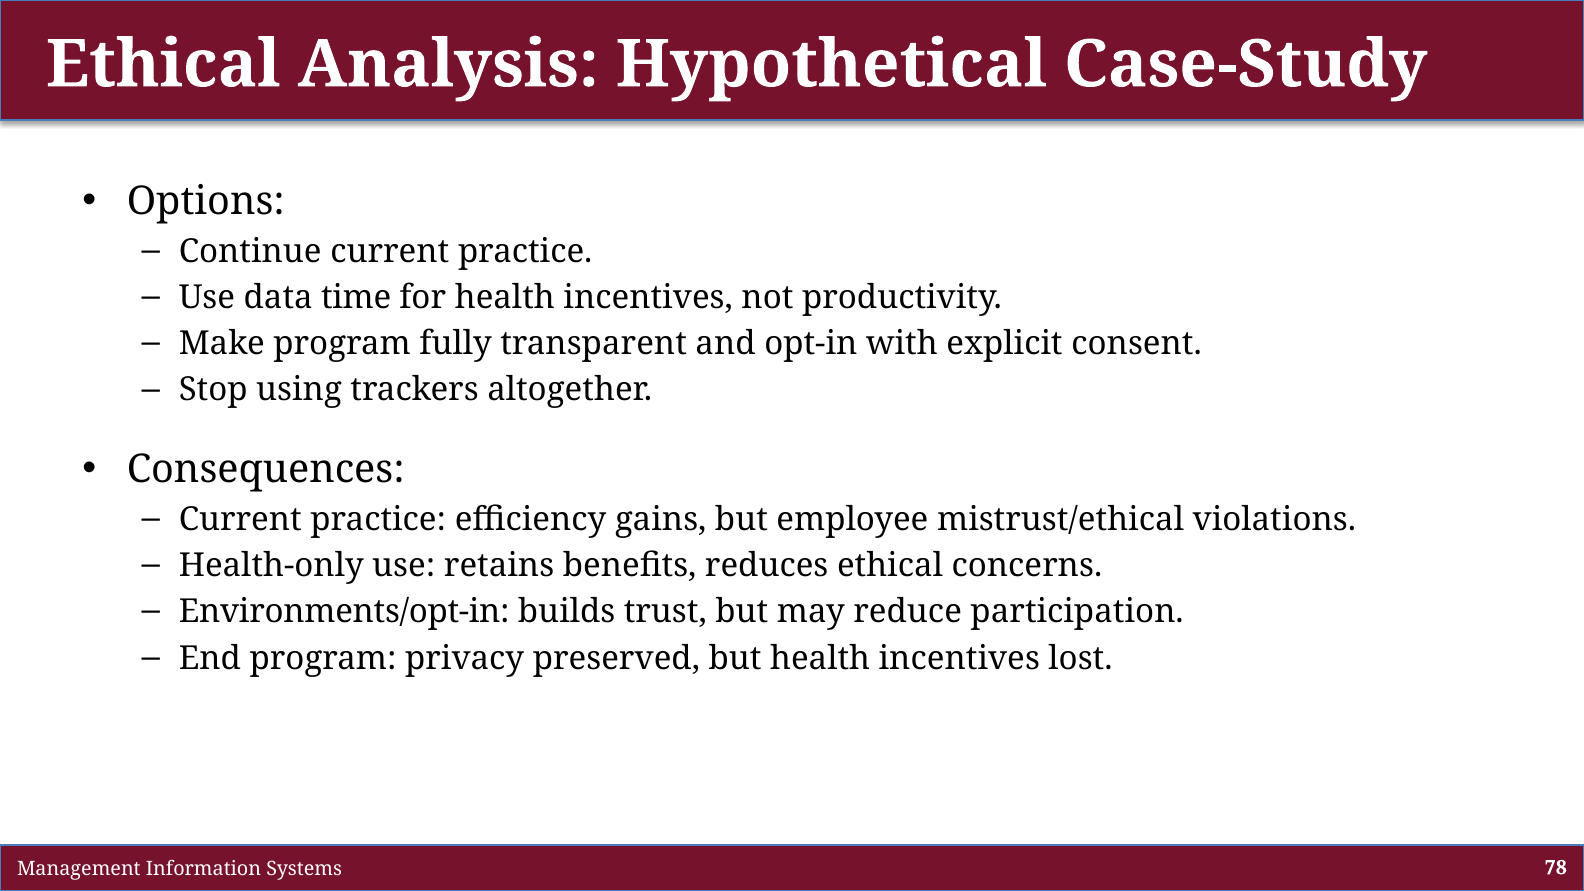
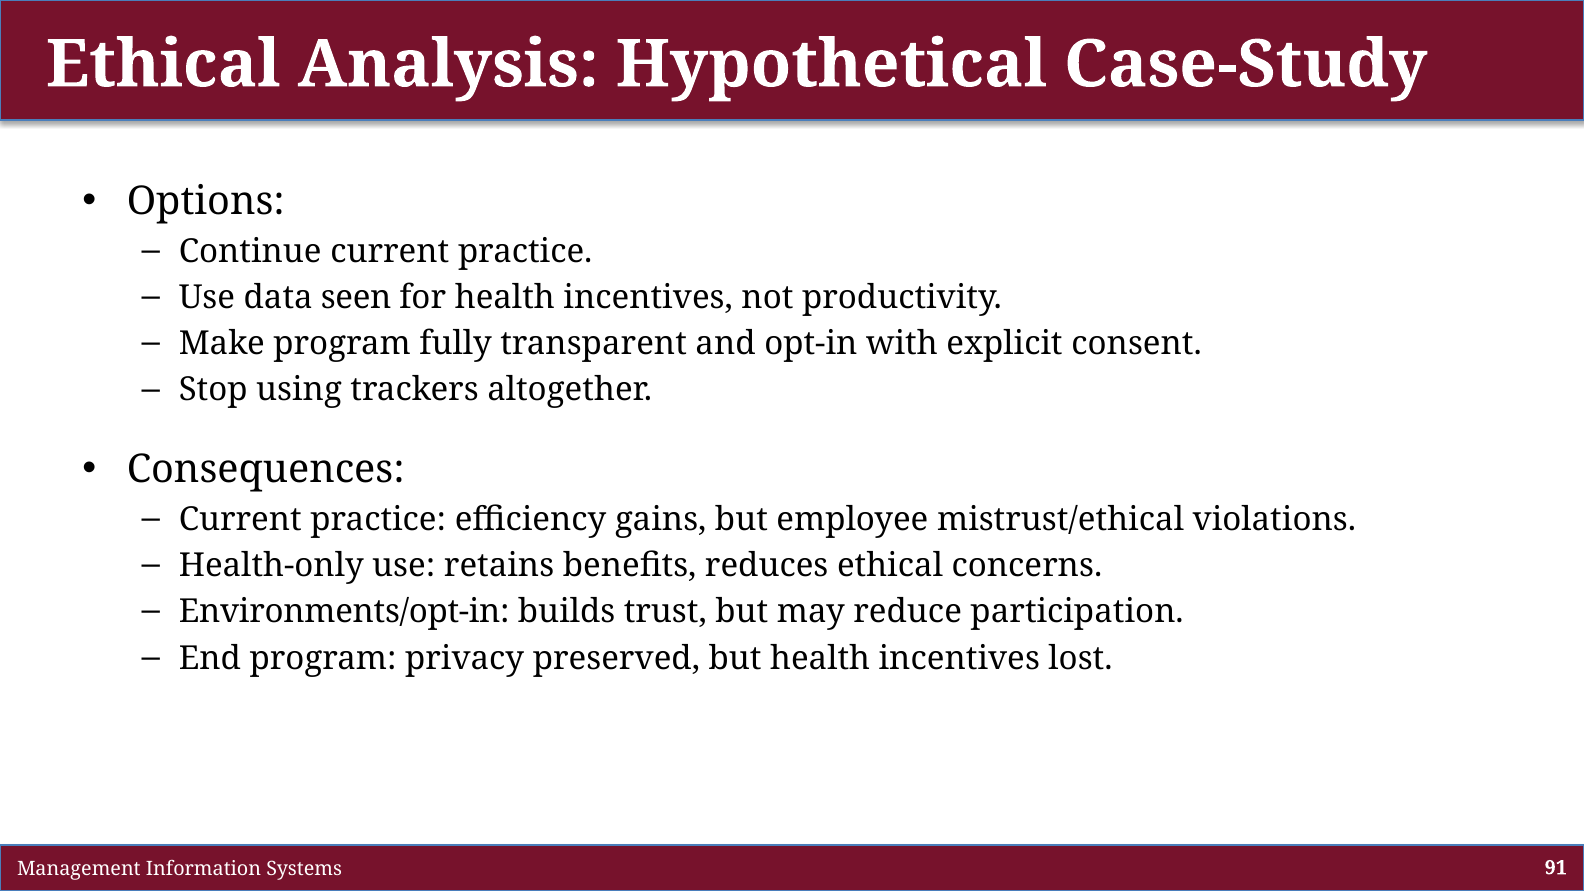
time: time -> seen
78: 78 -> 91
